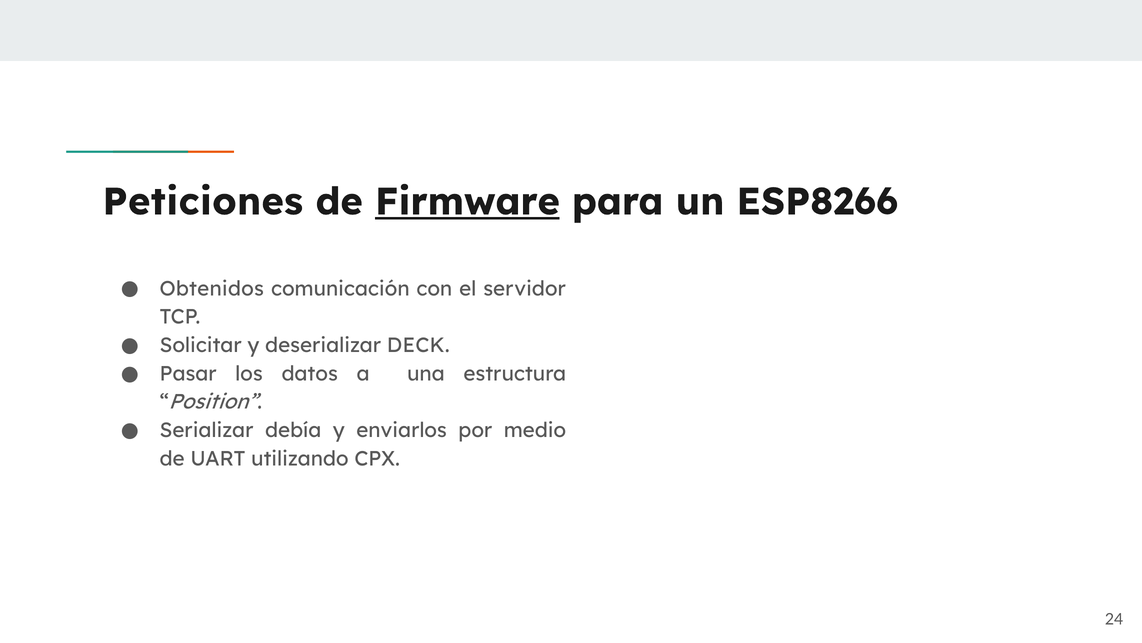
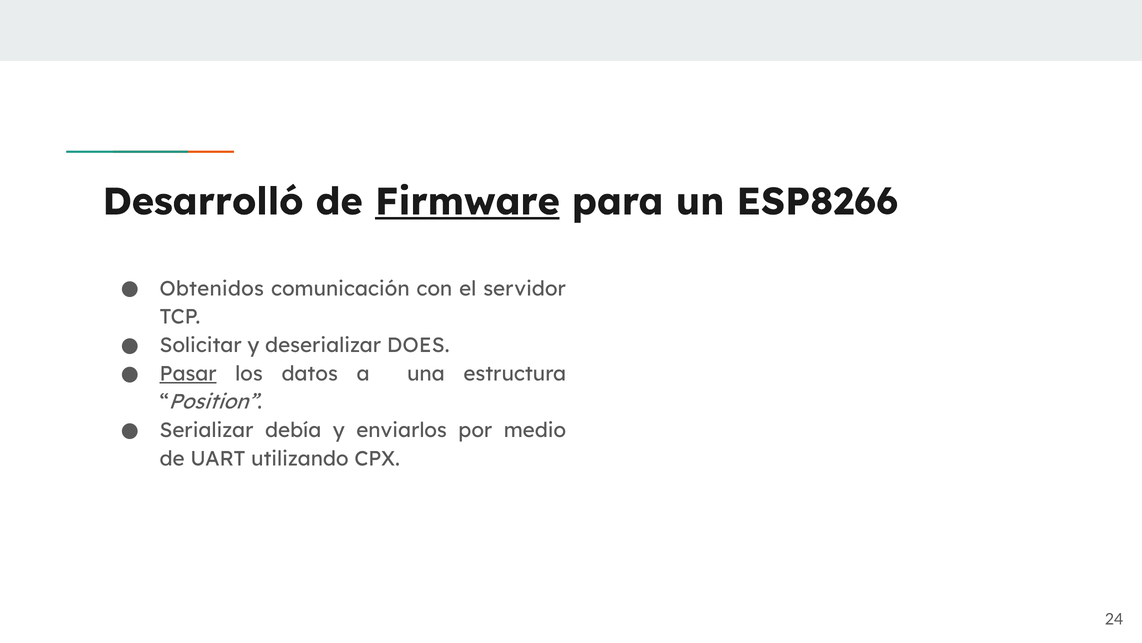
Peticiones: Peticiones -> Desarrolló
DECK: DECK -> DOES
Pasar underline: none -> present
